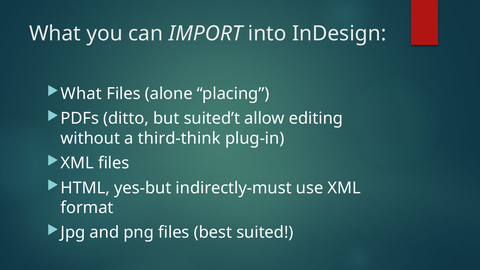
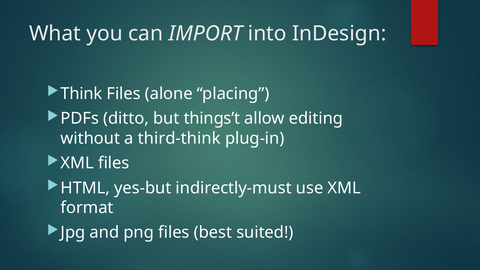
What at (81, 94): What -> Think
suited’t: suited’t -> things’t
